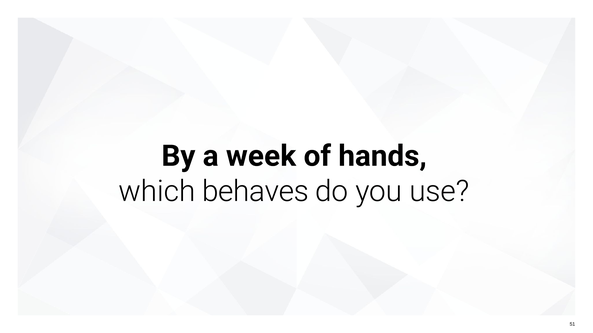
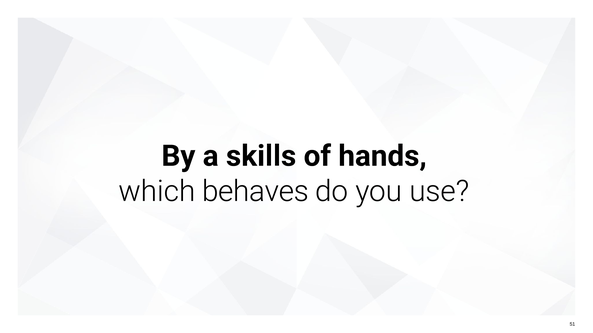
week: week -> skills
